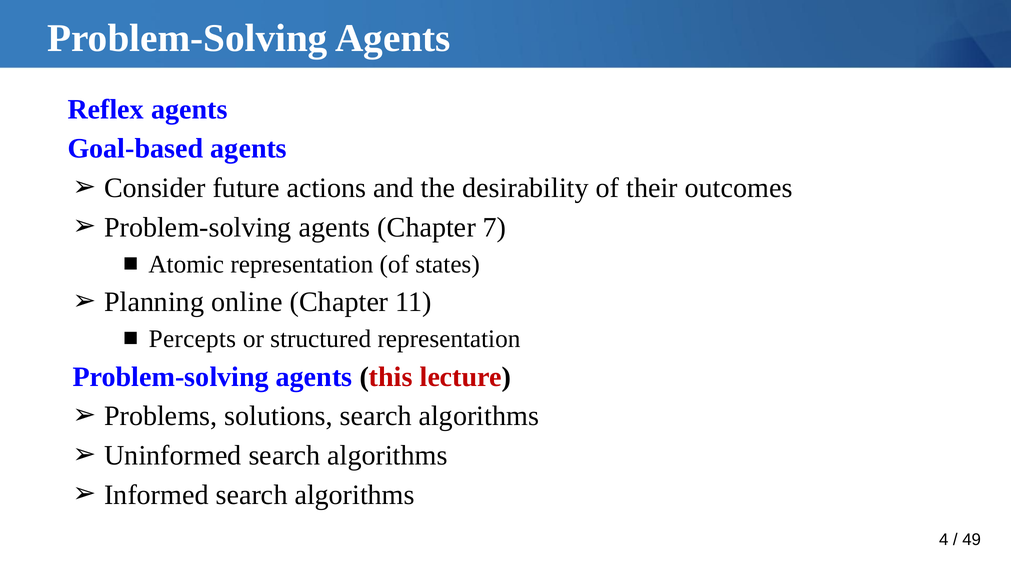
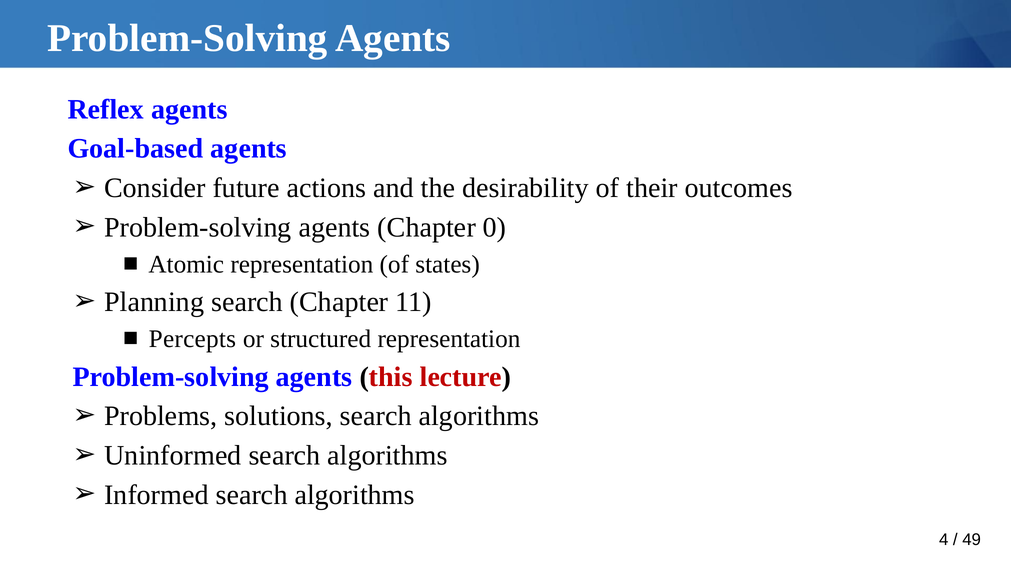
7: 7 -> 0
Planning online: online -> search
